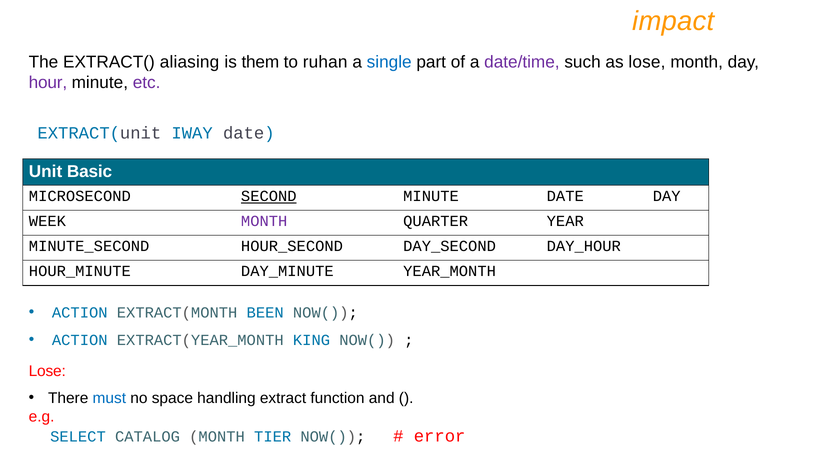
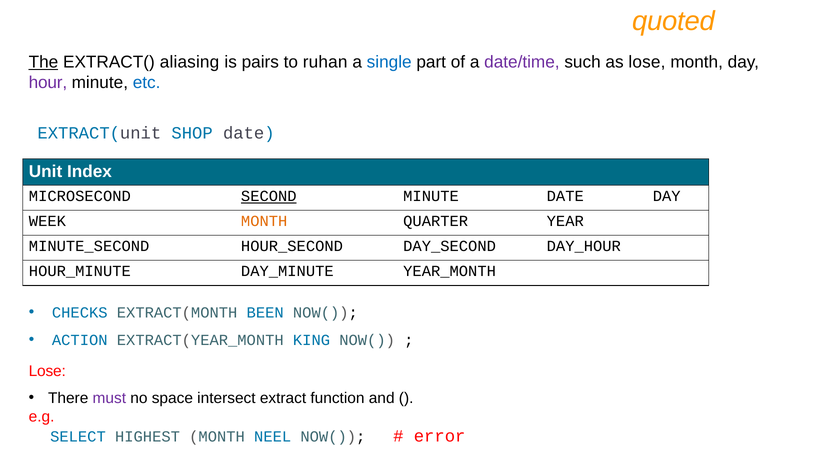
impact: impact -> quoted
The underline: none -> present
them: them -> pairs
etc colour: purple -> blue
IWAY: IWAY -> SHOP
Basic: Basic -> Index
MONTH at (264, 221) colour: purple -> orange
ACTION at (80, 313): ACTION -> CHECKS
must colour: blue -> purple
handling: handling -> intersect
CATALOG: CATALOG -> HIGHEST
TIER: TIER -> NEEL
